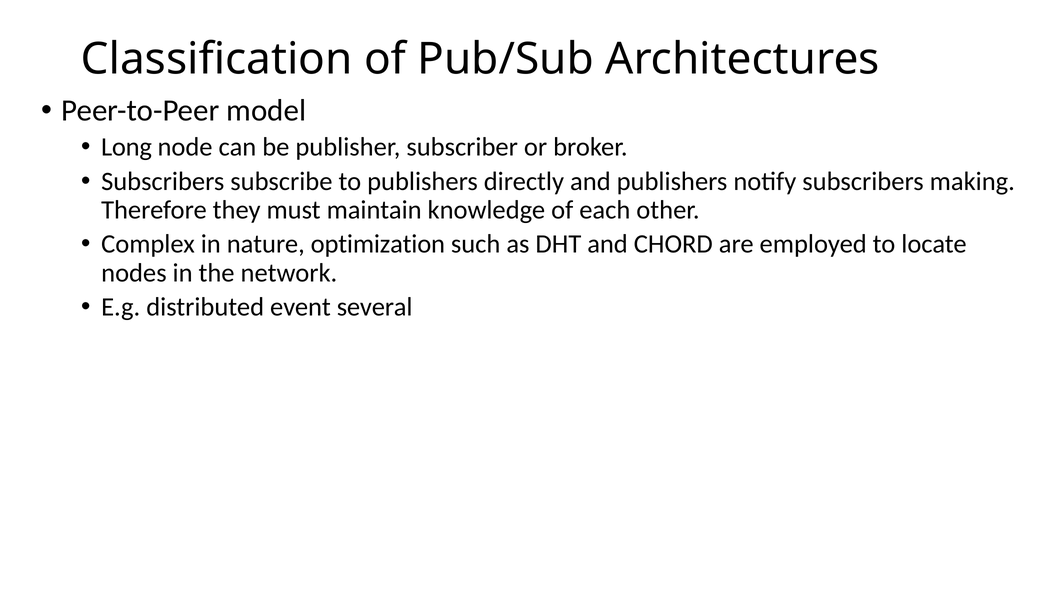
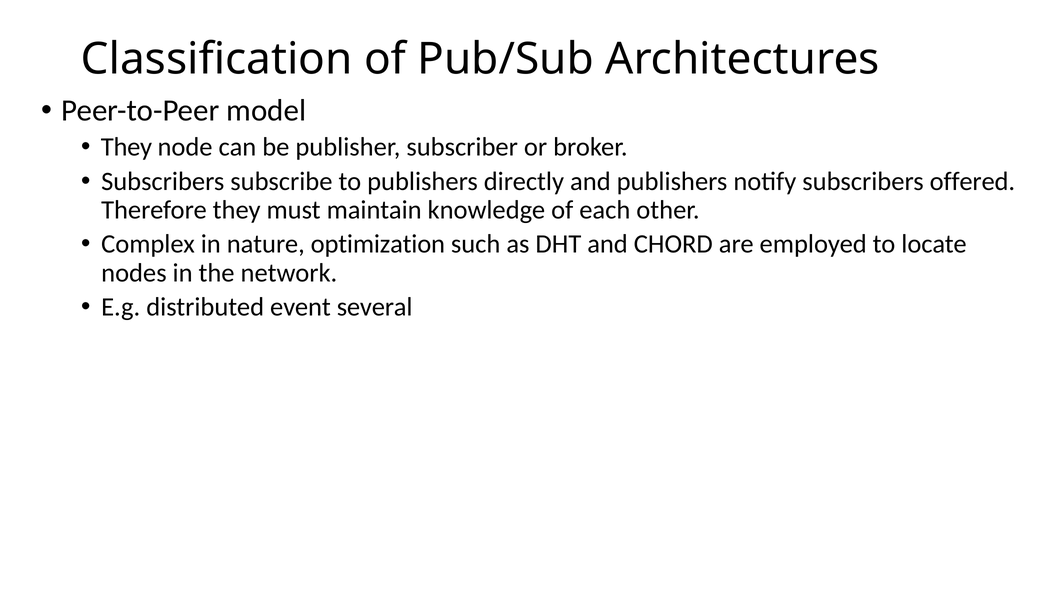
Long at (126, 147): Long -> They
making: making -> offered
